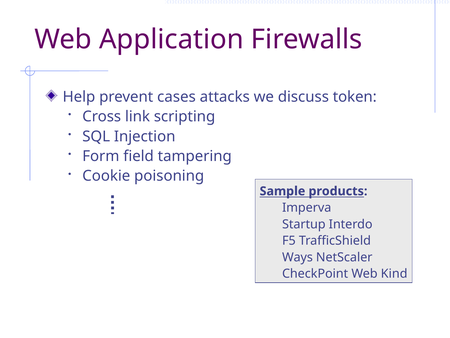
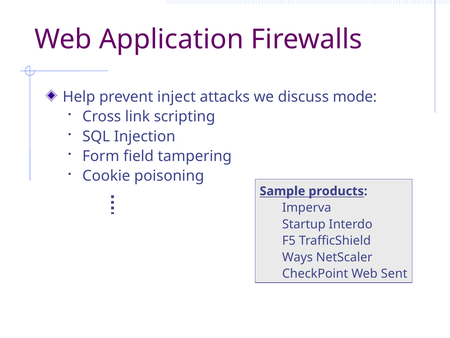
cases: cases -> inject
token: token -> mode
Kind: Kind -> Sent
